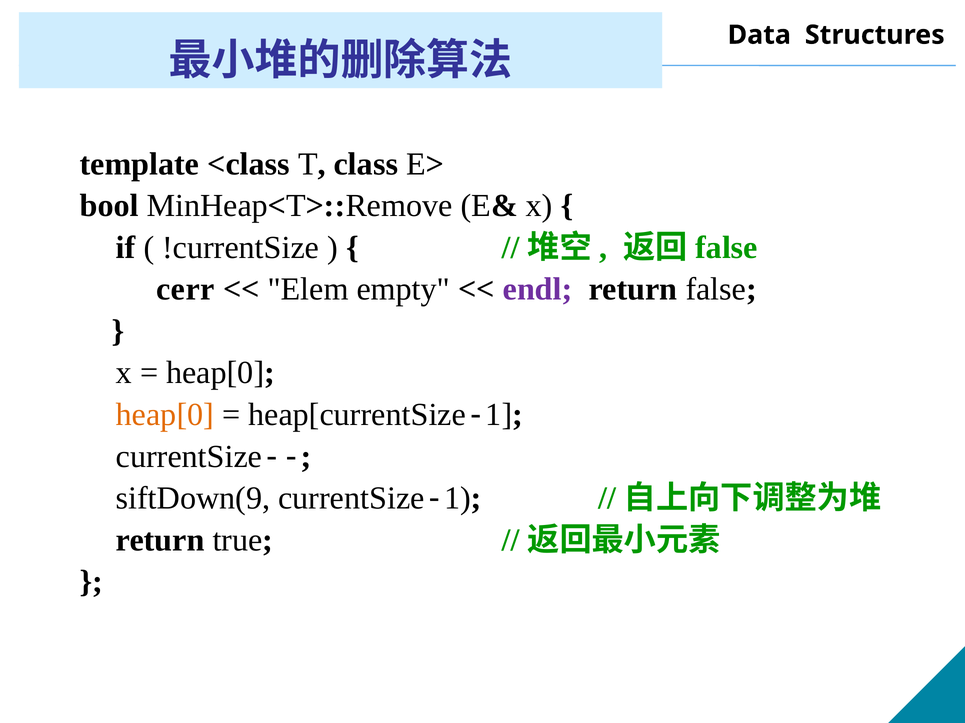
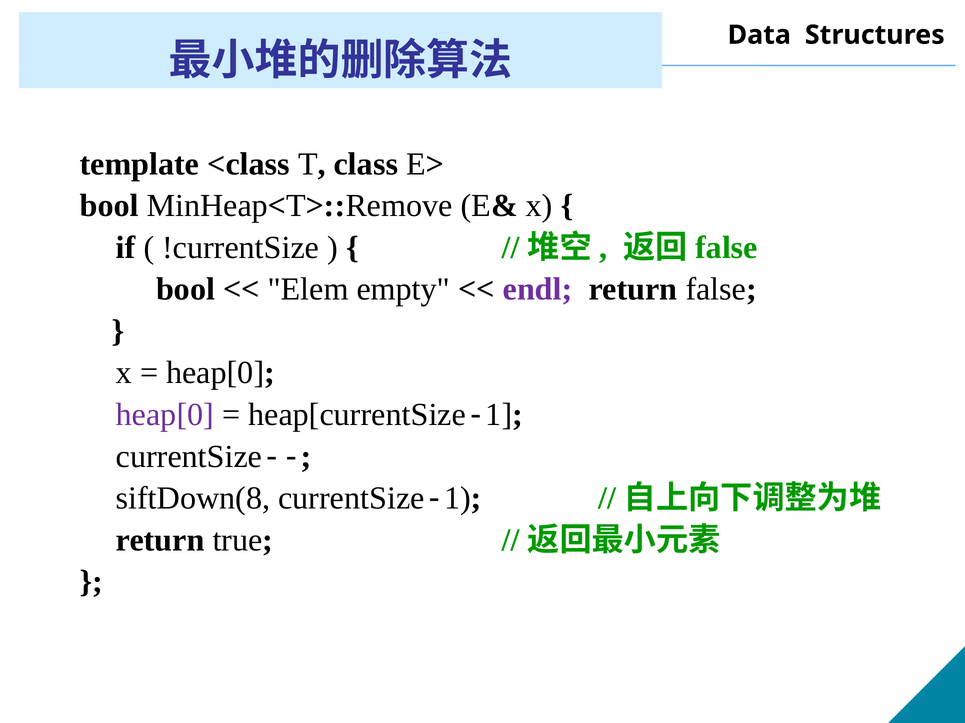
cerr at (185, 290): cerr -> bool
heap[0 at (165, 415) colour: orange -> purple
siftDown(9: siftDown(9 -> siftDown(8
